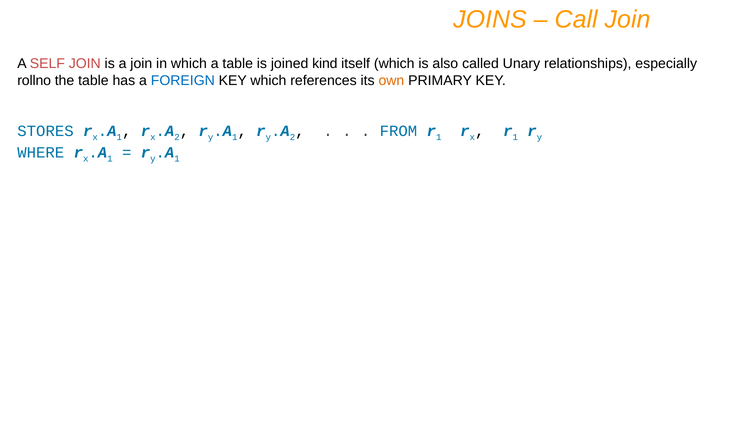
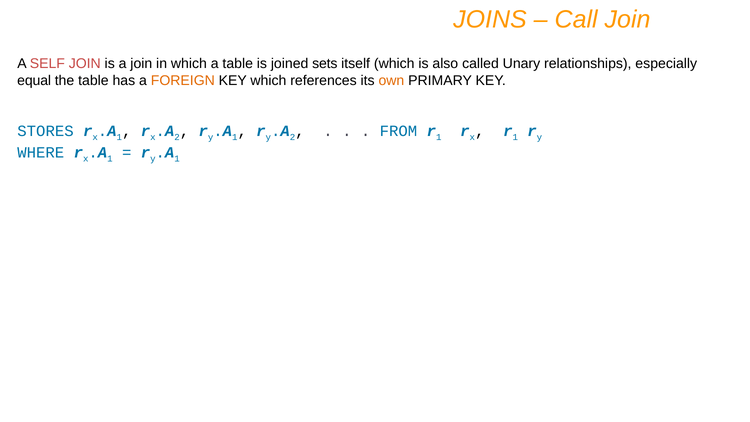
kind: kind -> sets
rollno: rollno -> equal
FOREIGN colour: blue -> orange
